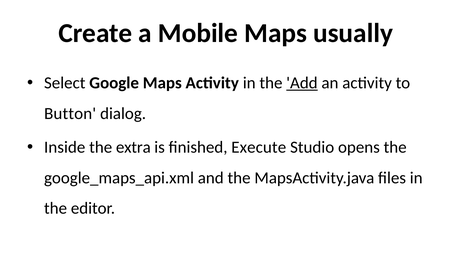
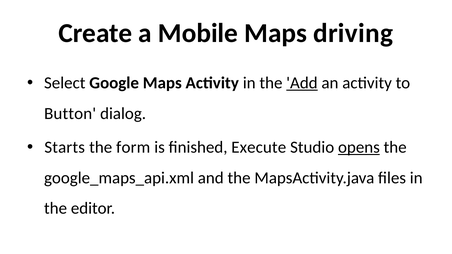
usually: usually -> driving
Inside: Inside -> Starts
extra: extra -> form
opens underline: none -> present
